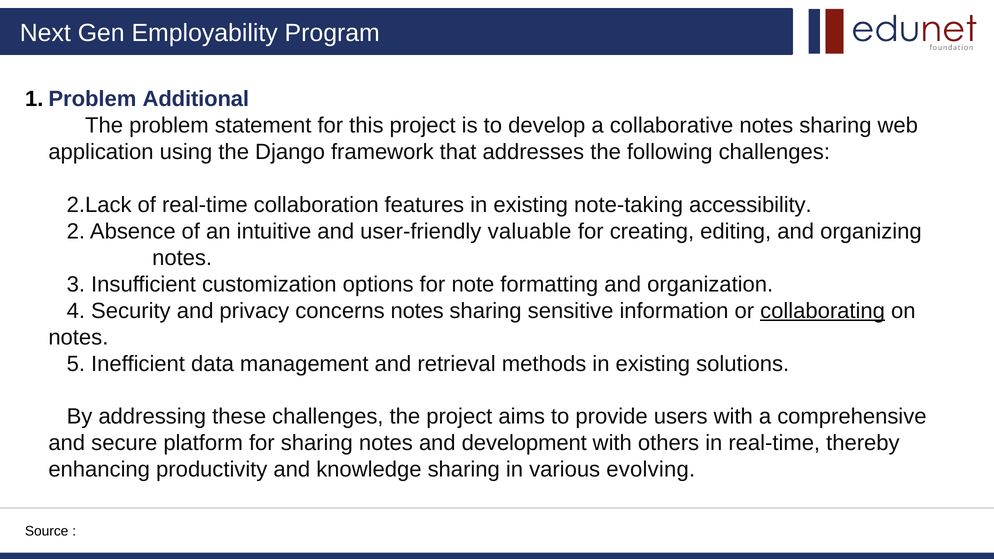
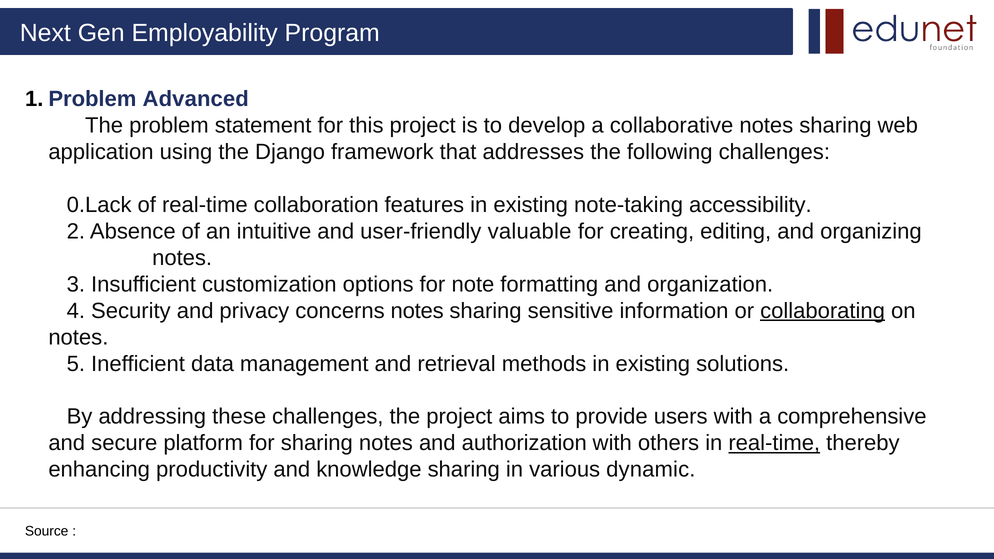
Additional: Additional -> Advanced
2.Lack: 2.Lack -> 0.Lack
development: development -> authorization
real-time at (774, 443) underline: none -> present
evolving: evolving -> dynamic
